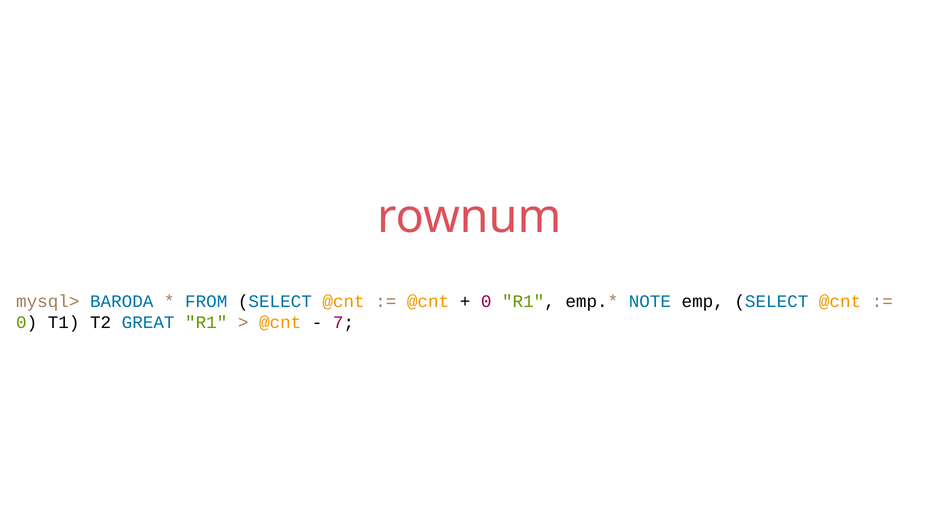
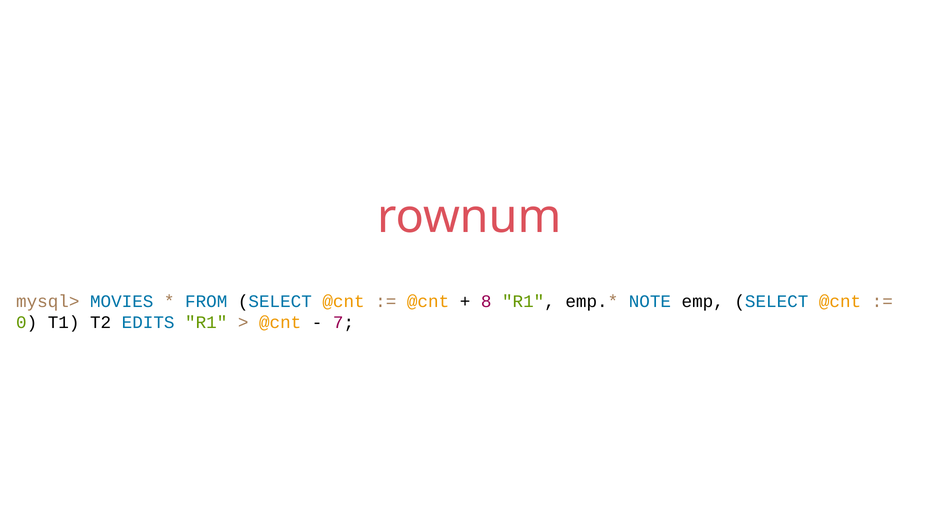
BARODA: BARODA -> MOVIES
0 at (486, 302): 0 -> 8
GREAT: GREAT -> EDITS
